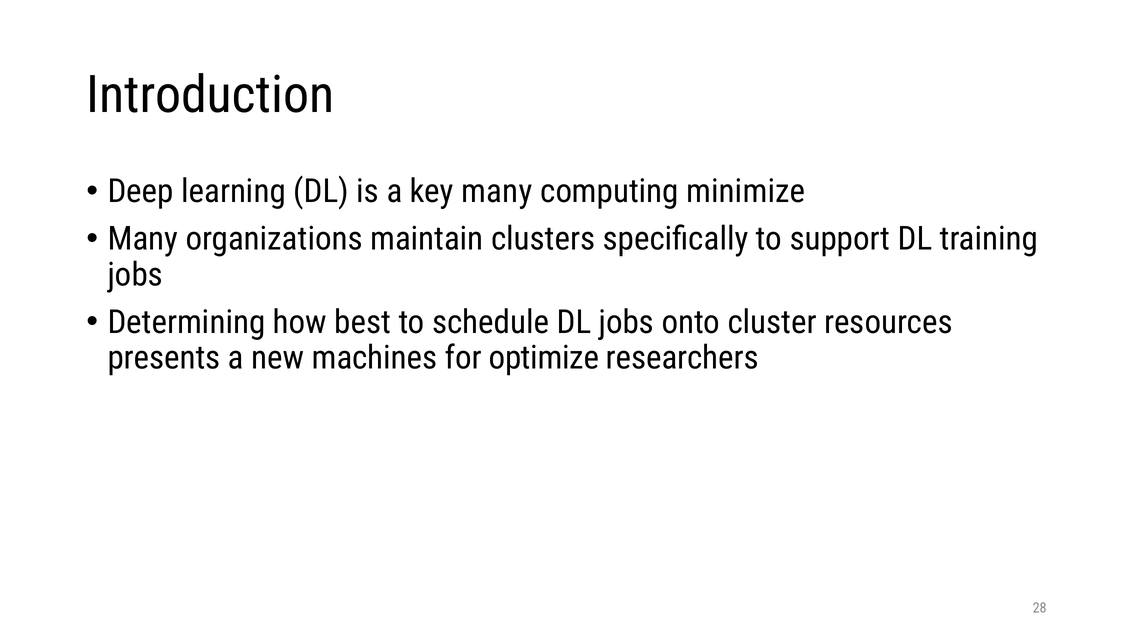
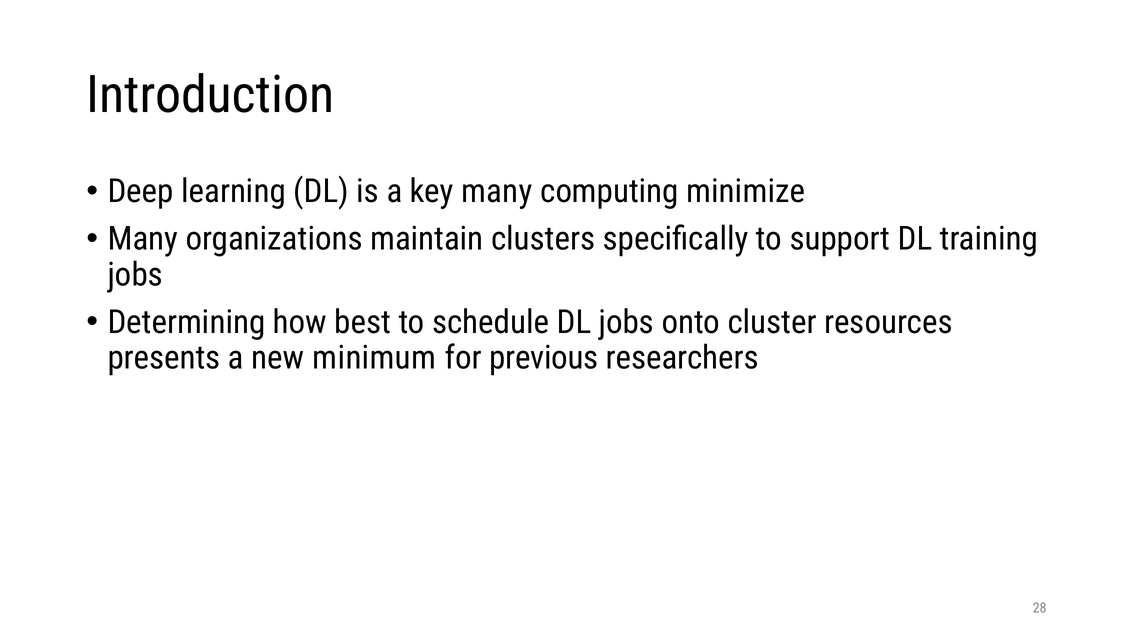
machines: machines -> minimum
optimize: optimize -> previous
